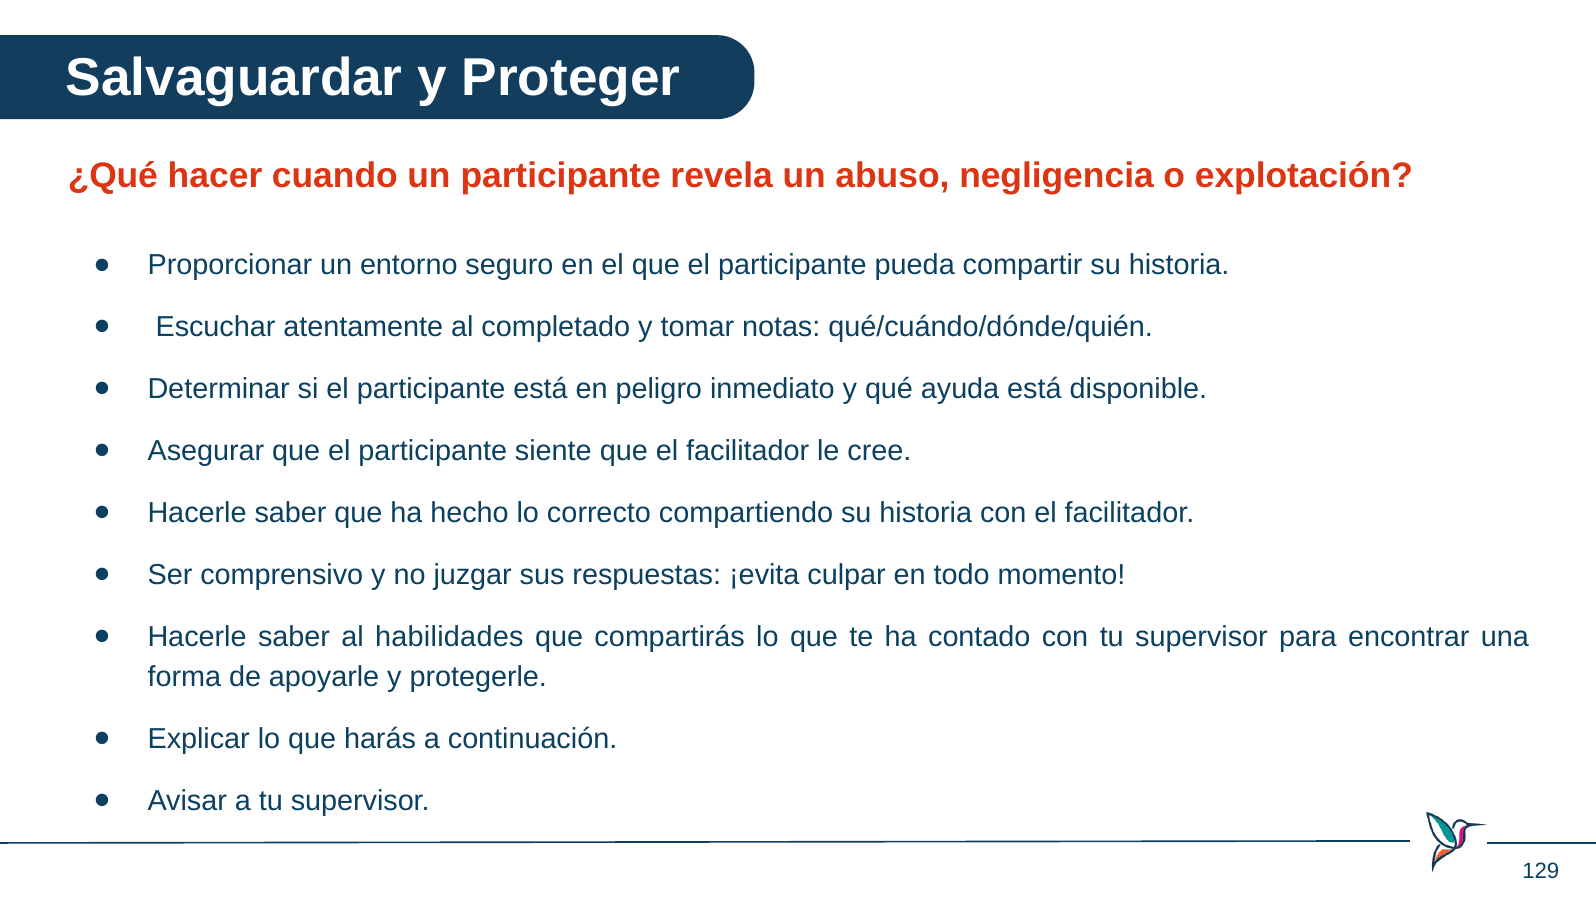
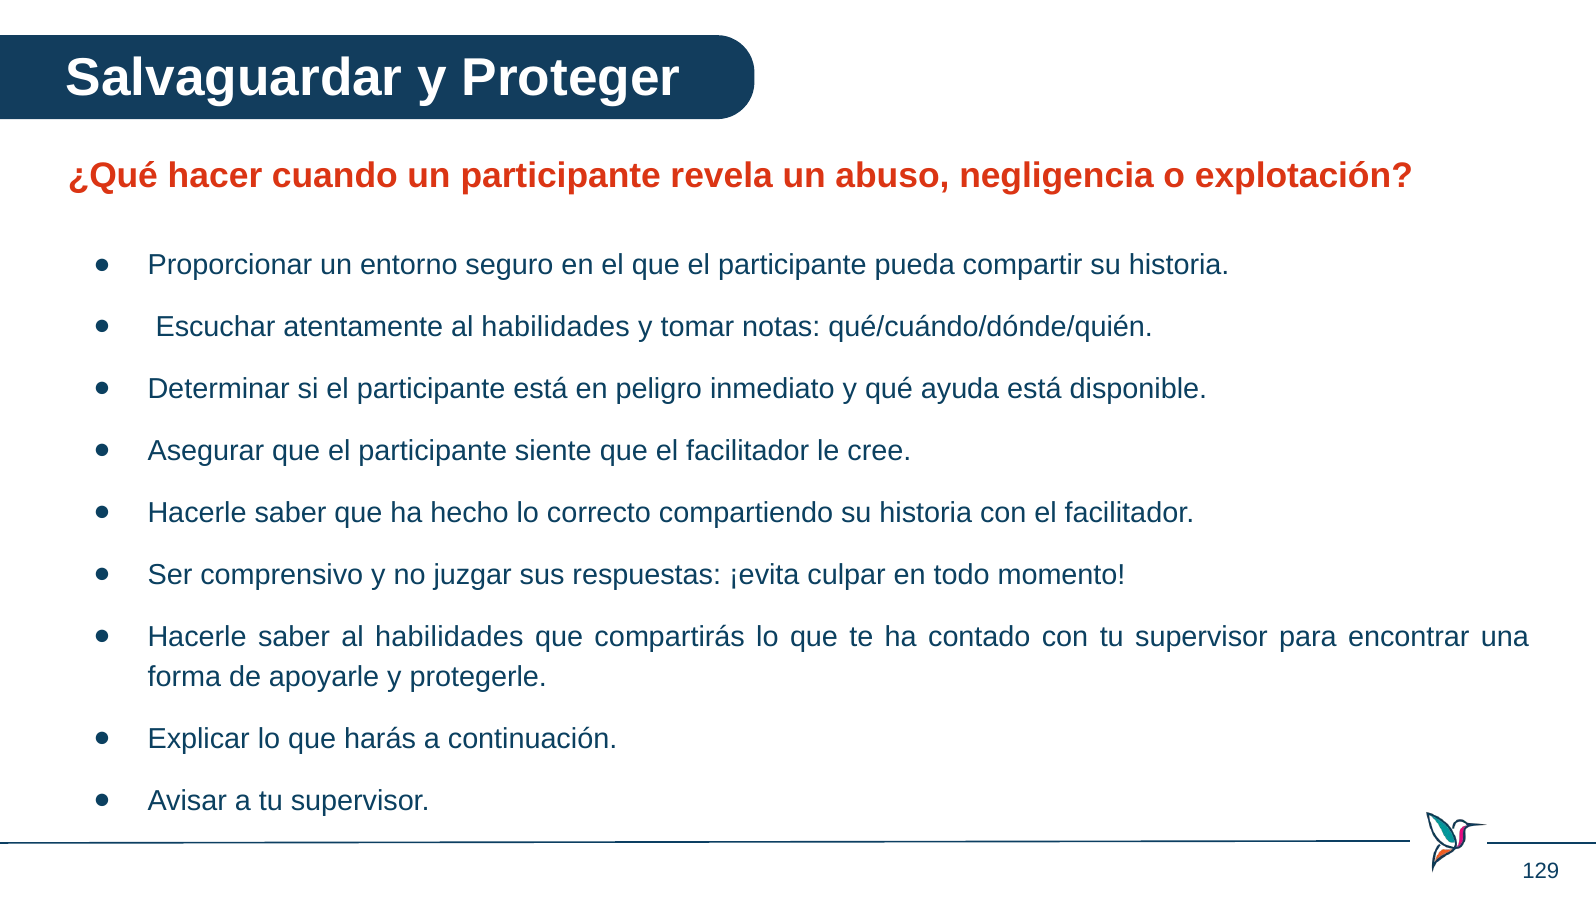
atentamente al completado: completado -> habilidades
